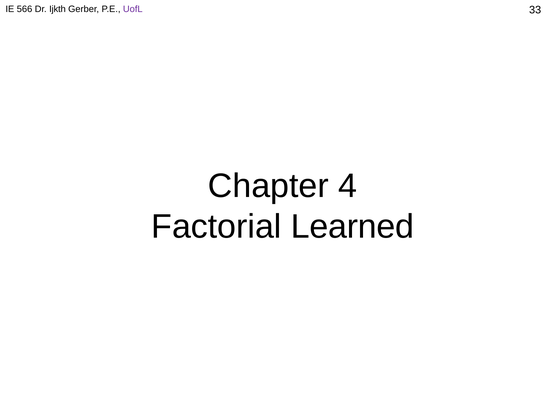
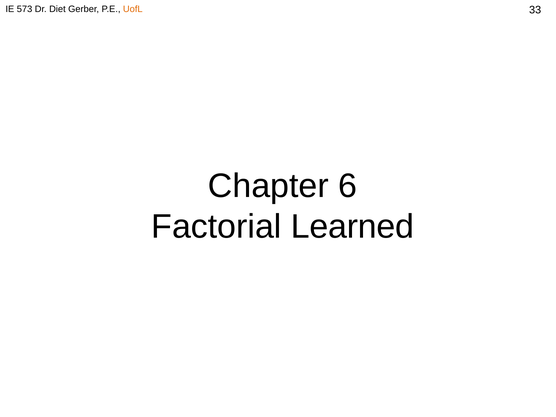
566: 566 -> 573
Ijkth: Ijkth -> Diet
UofL colour: purple -> orange
4: 4 -> 6
